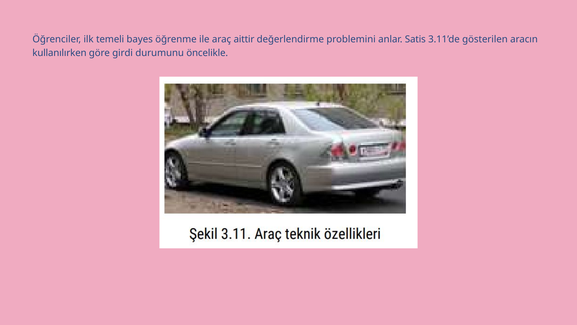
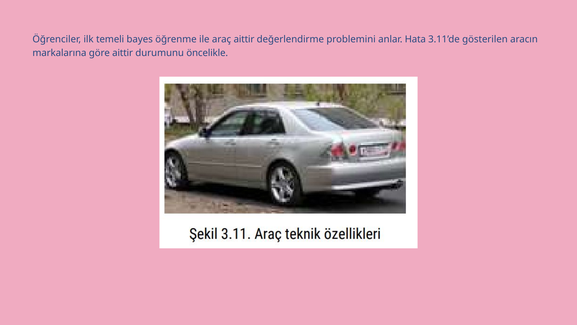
Satis: Satis -> Hata
kullanılırken: kullanılırken -> markalarına
göre girdi: girdi -> aittir
